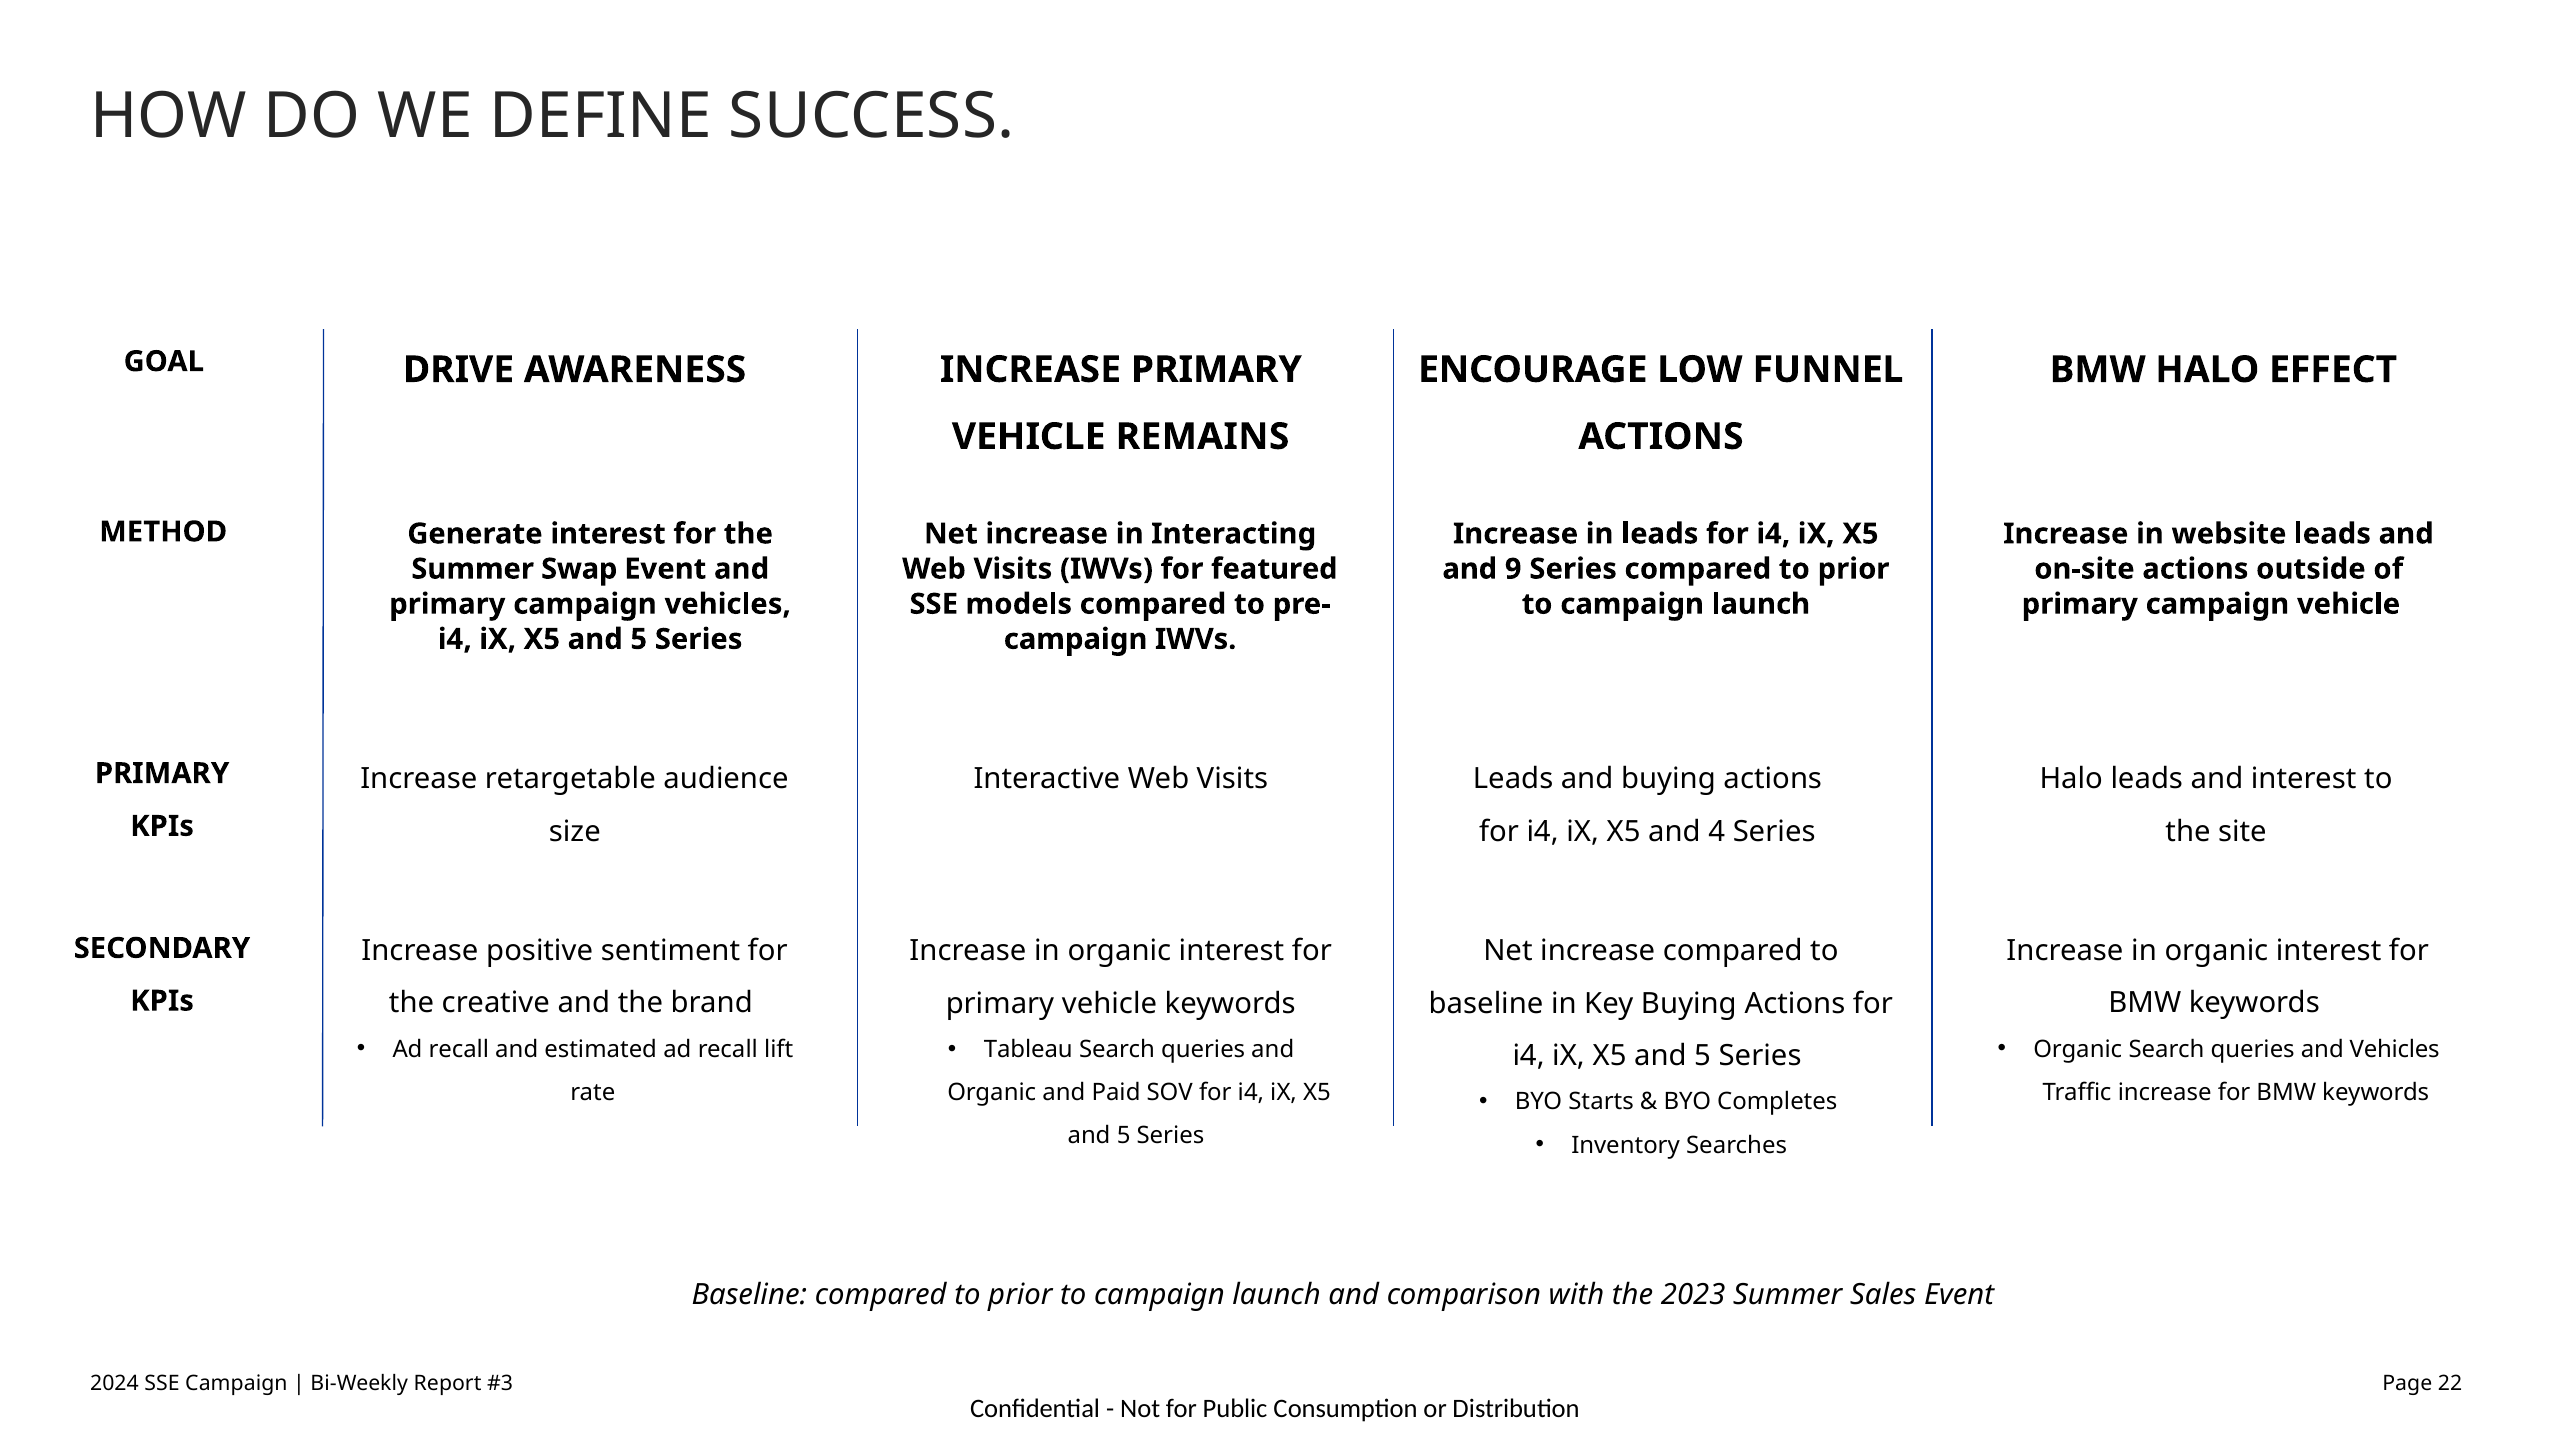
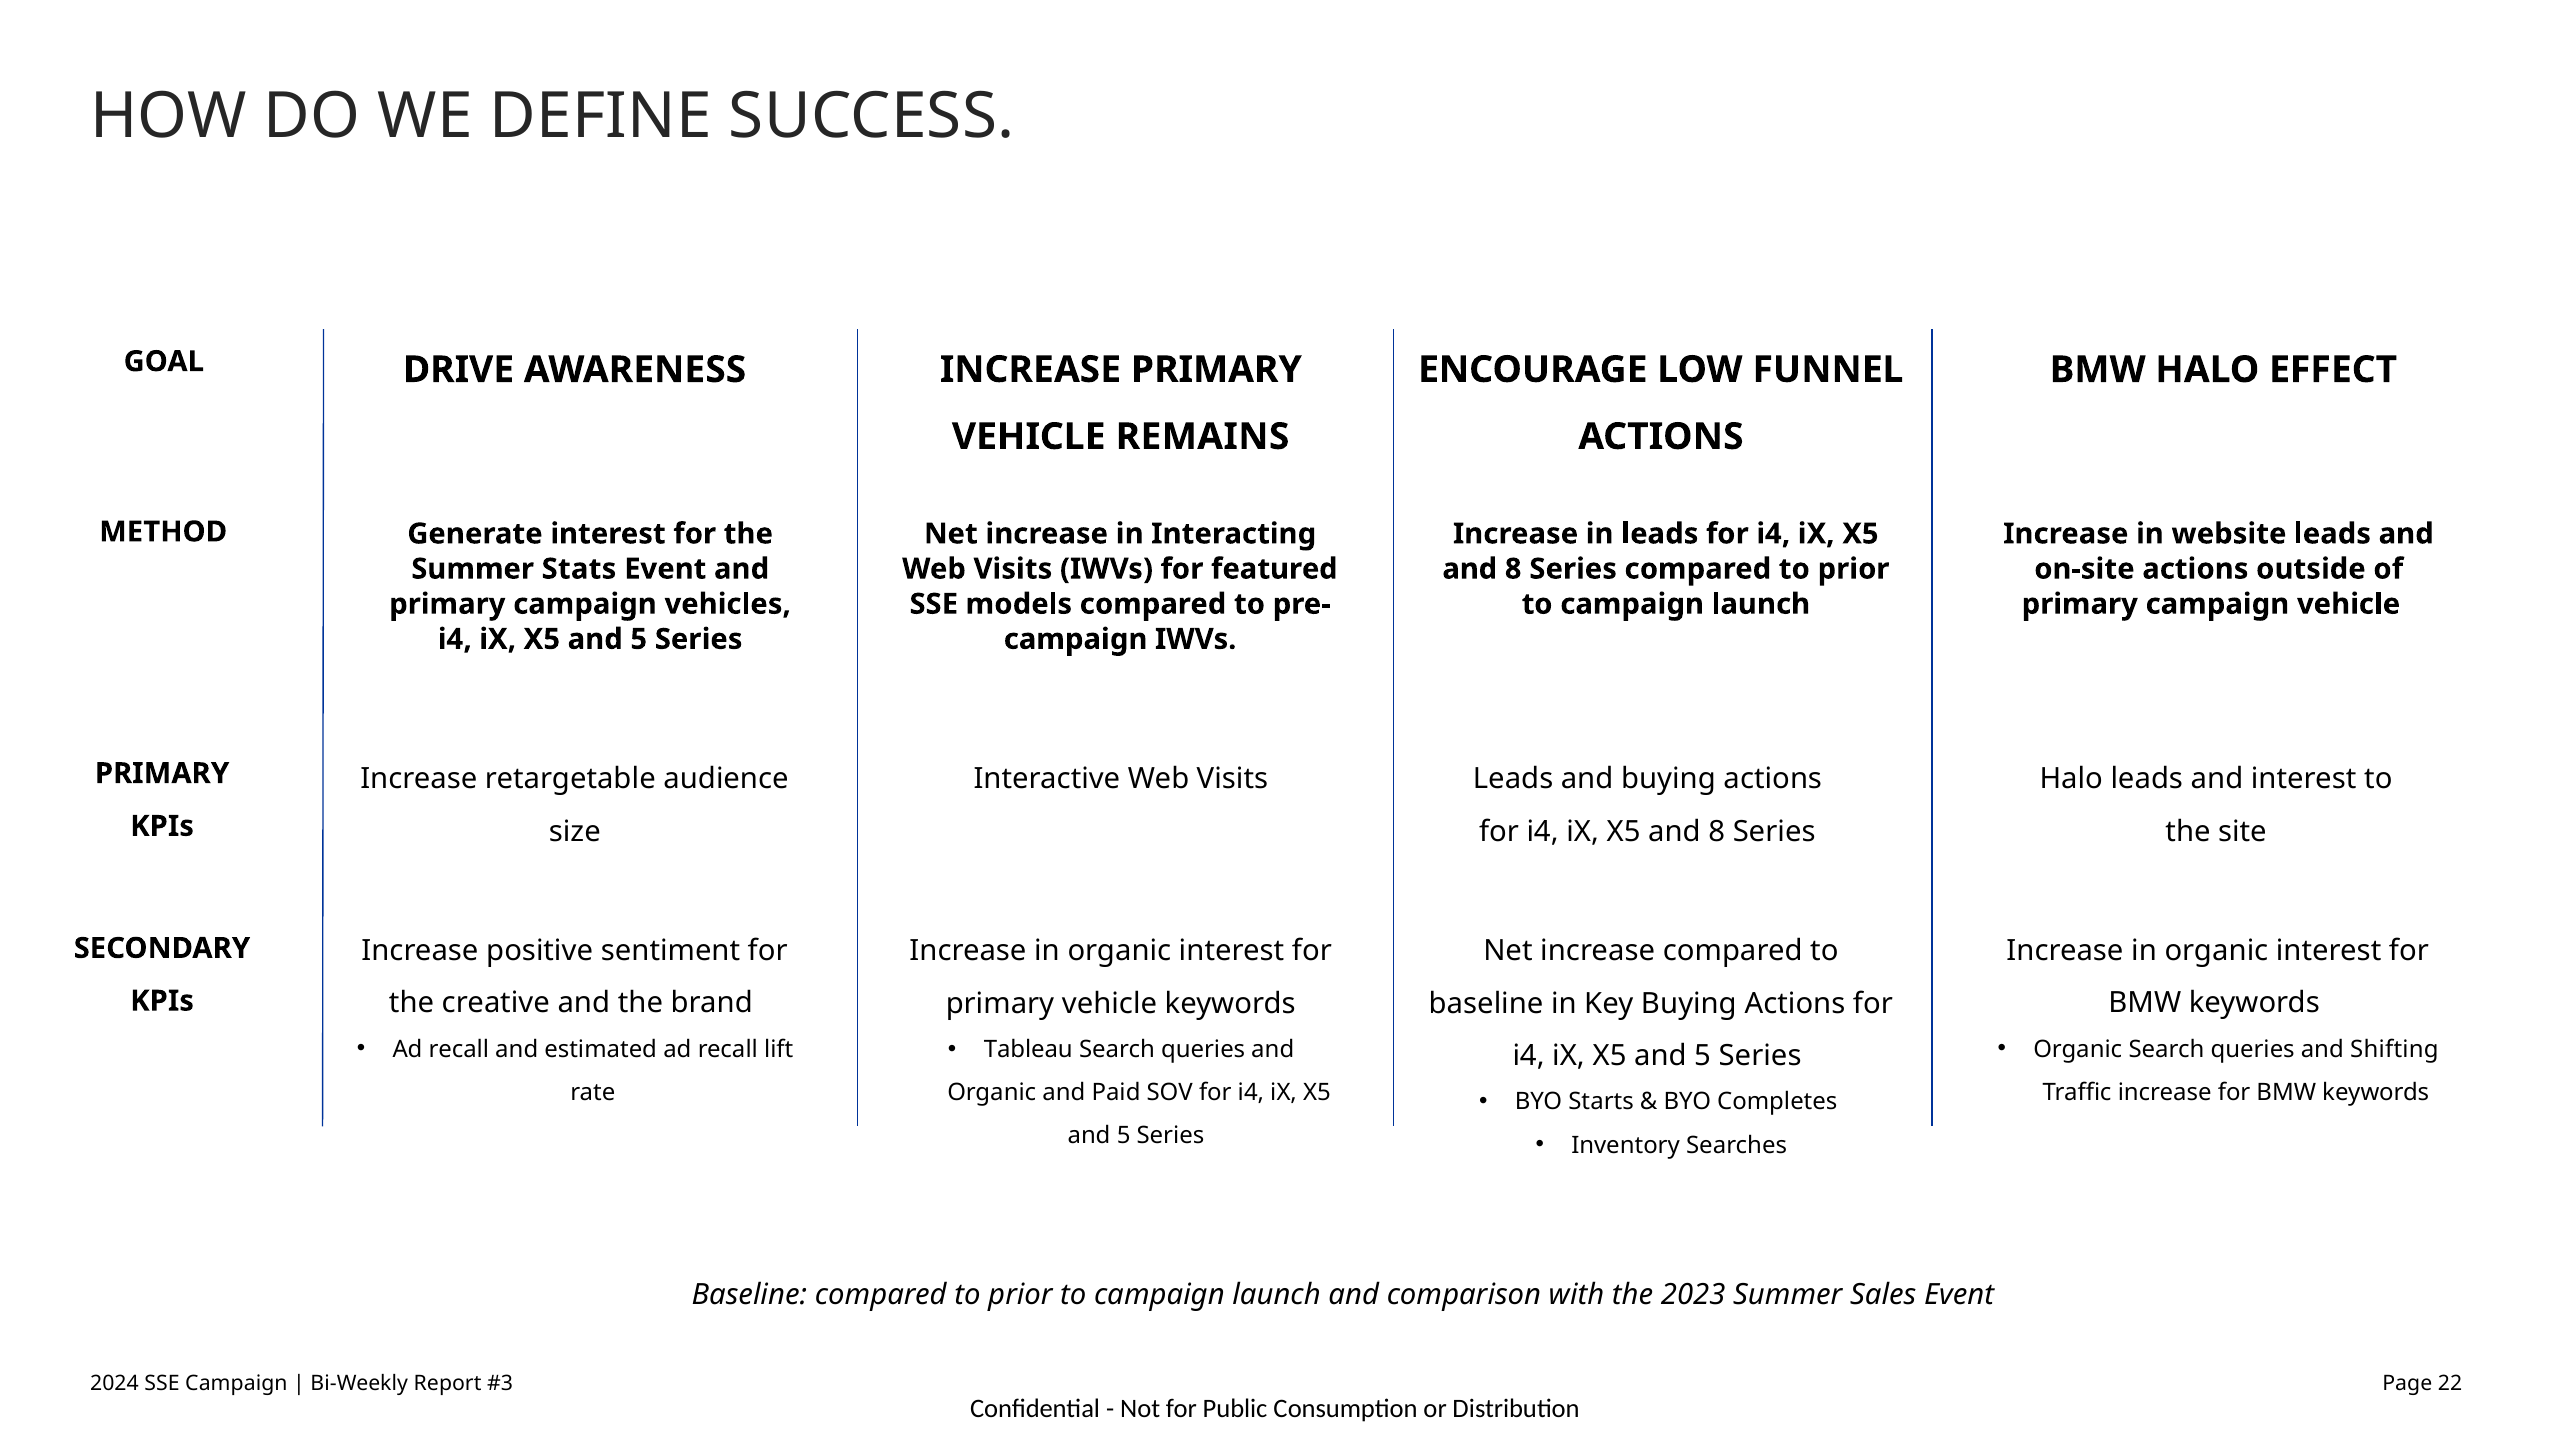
Swap: Swap -> Stats
9 at (1513, 569): 9 -> 8
4 at (1717, 832): 4 -> 8
and Vehicles: Vehicles -> Shifting
